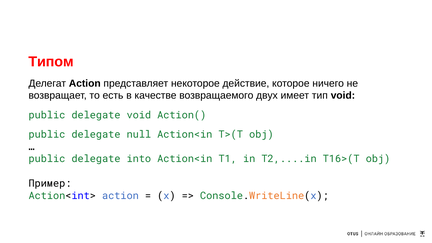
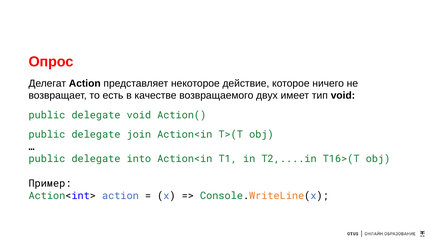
Типом: Типом -> Опрос
null: null -> join
